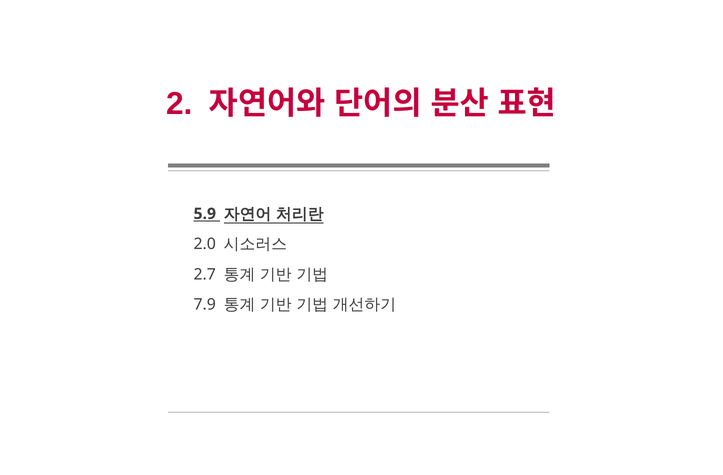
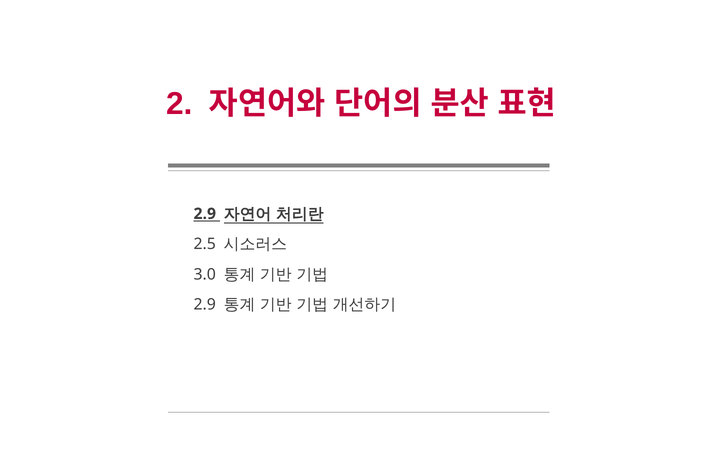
5.9 at (205, 214): 5.9 -> 2.9
2.0: 2.0 -> 2.5
2.7: 2.7 -> 3.0
7.9 at (205, 305): 7.9 -> 2.9
